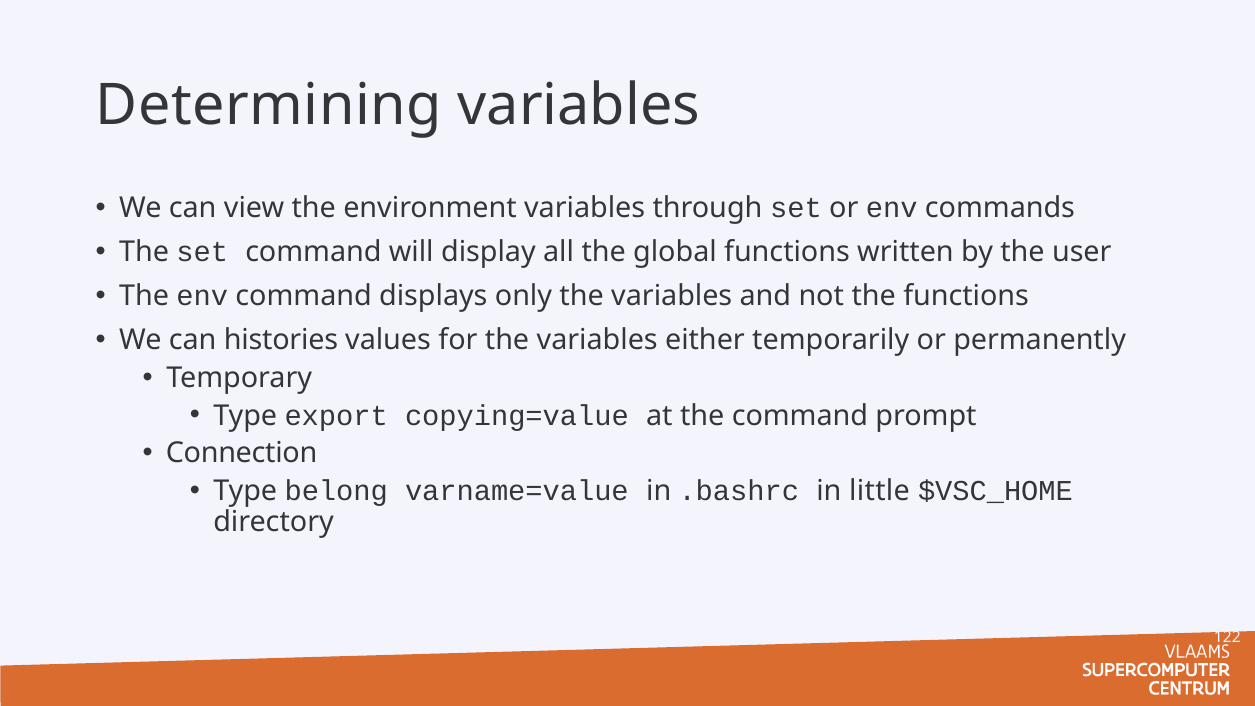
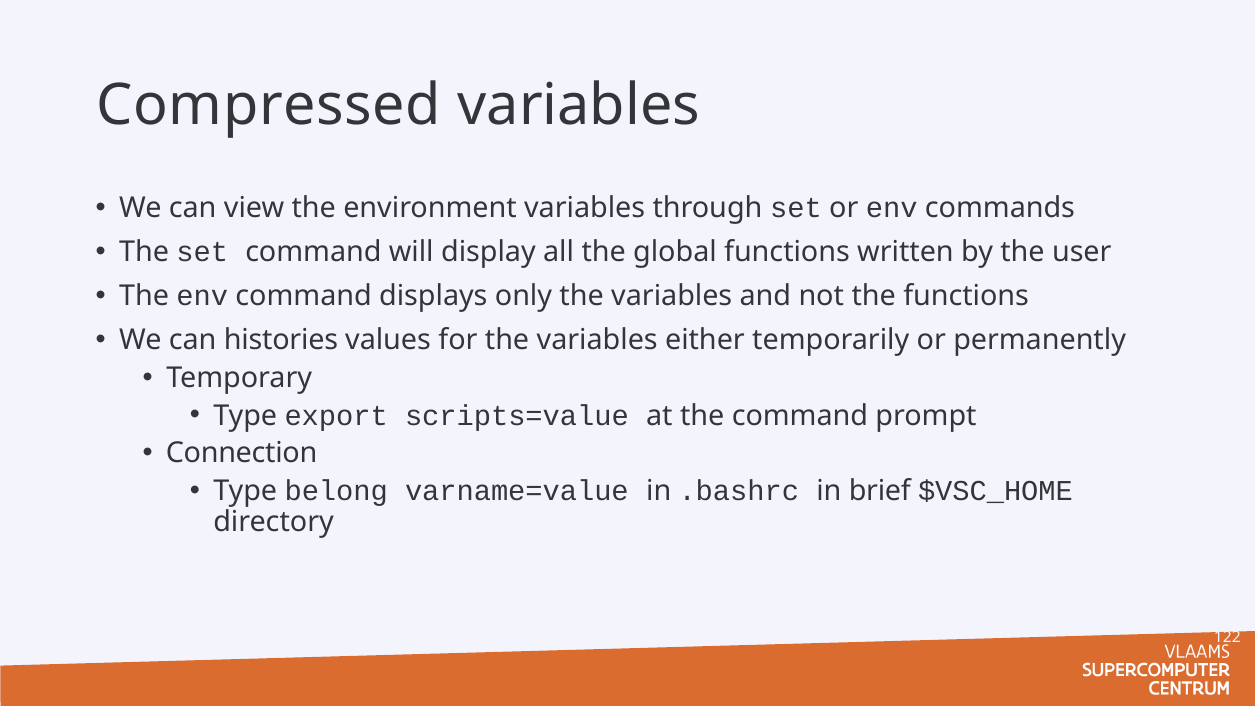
Determining: Determining -> Compressed
copying=value: copying=value -> scripts=value
little: little -> brief
